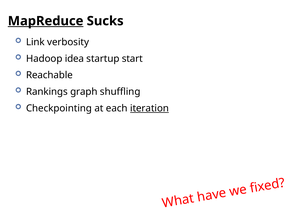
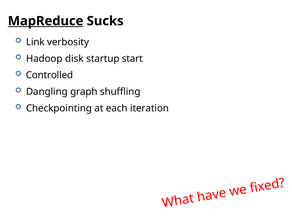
idea: idea -> disk
Reachable: Reachable -> Controlled
Rankings: Rankings -> Dangling
iteration underline: present -> none
